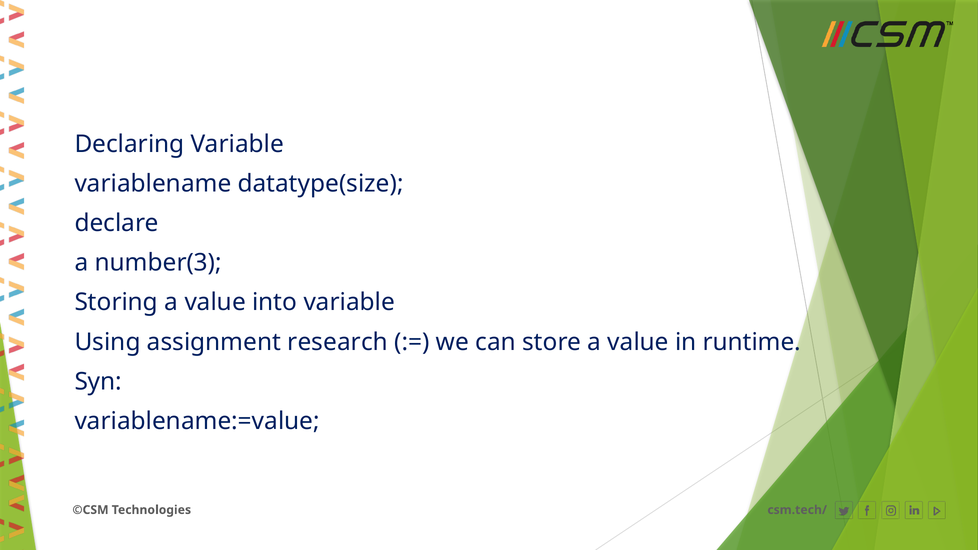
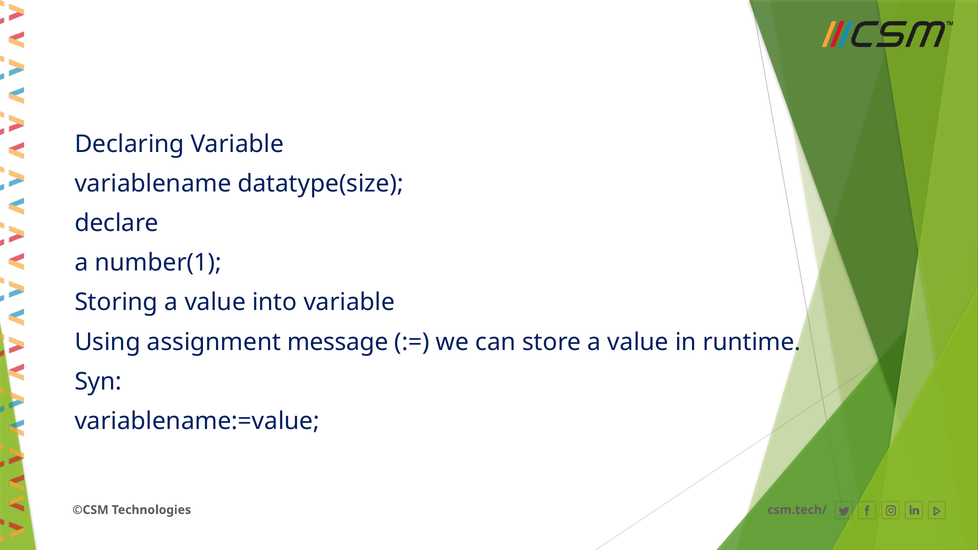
number(3: number(3 -> number(1
research: research -> message
